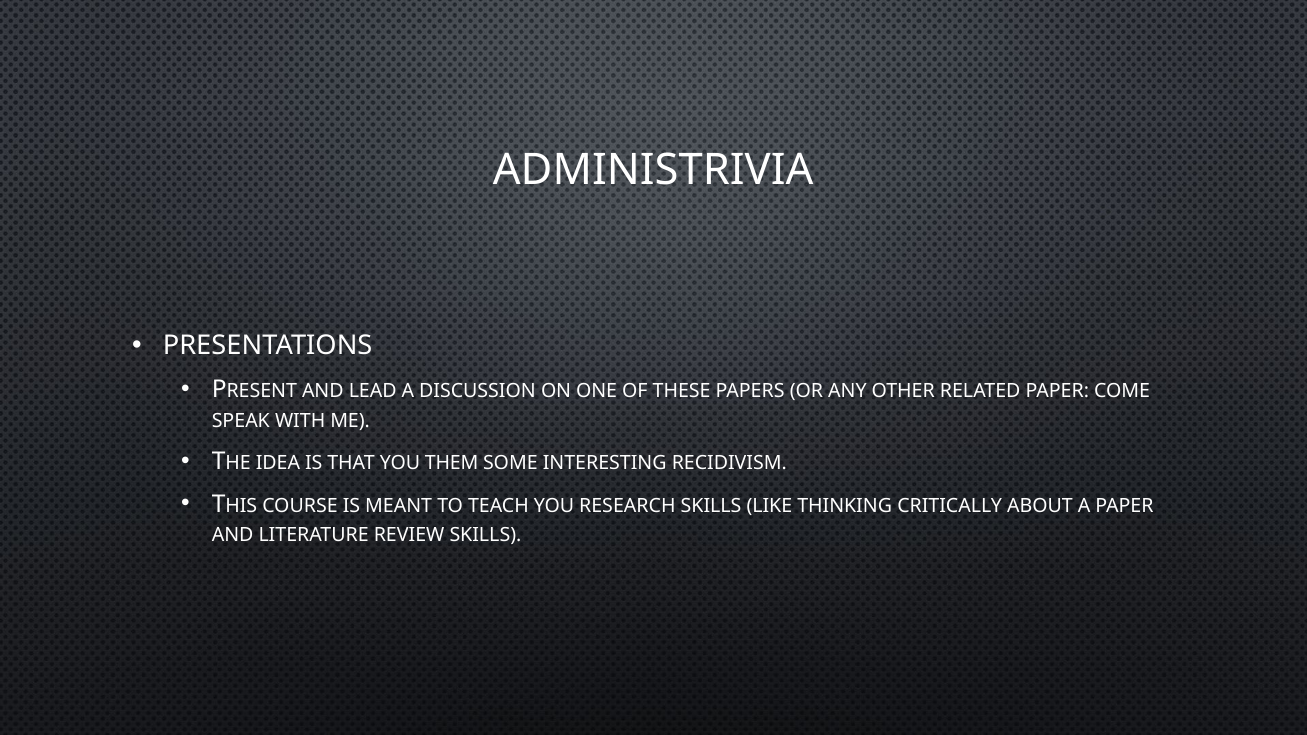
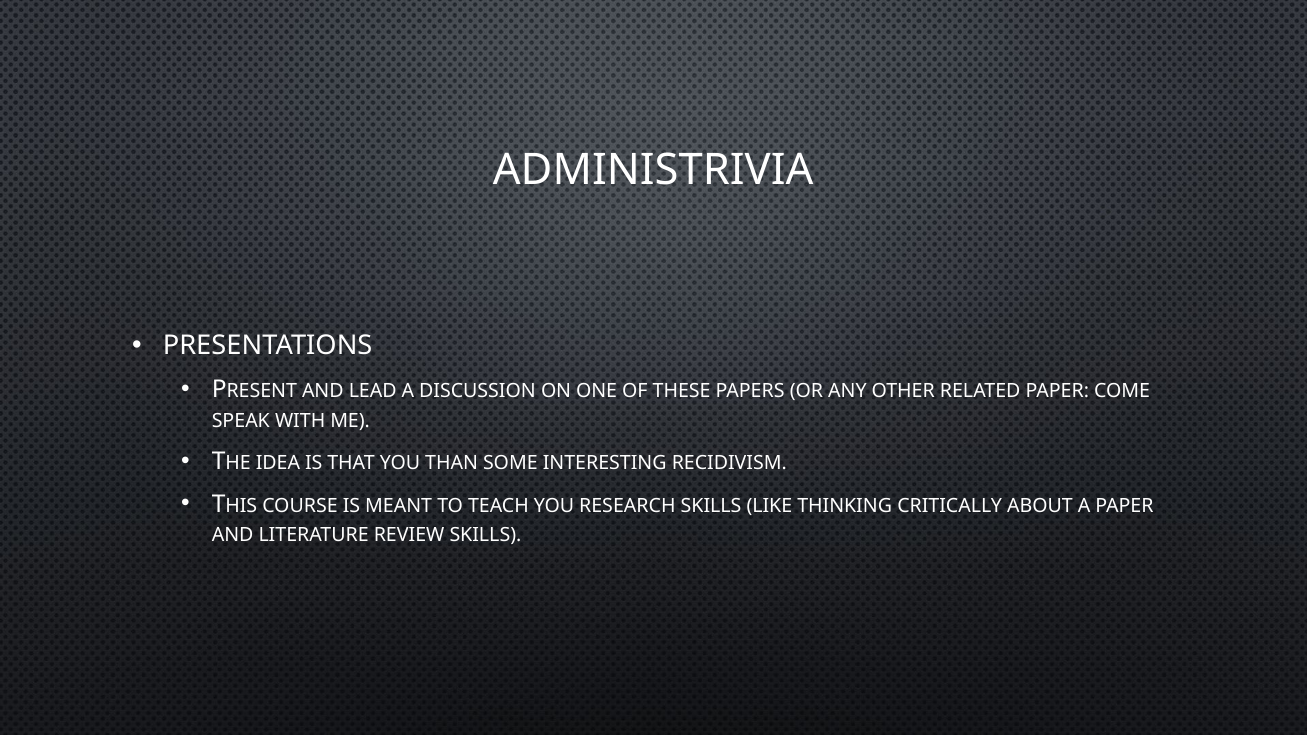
THEM: THEM -> THAN
